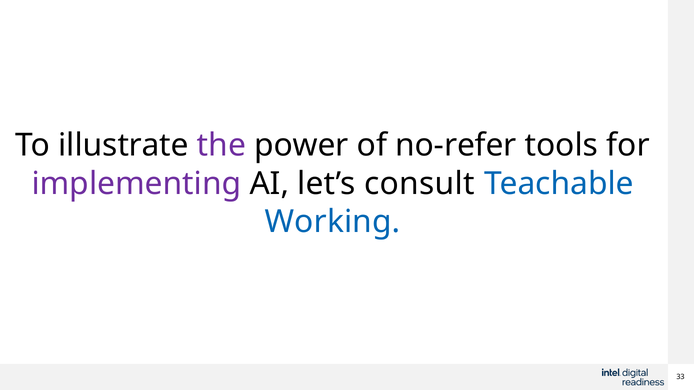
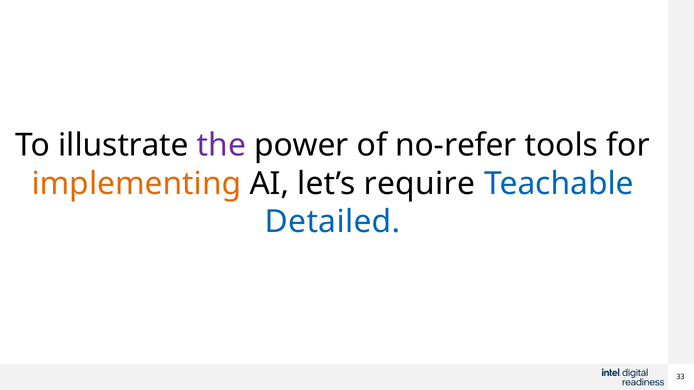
implementing colour: purple -> orange
consult: consult -> require
Working: Working -> Detailed
